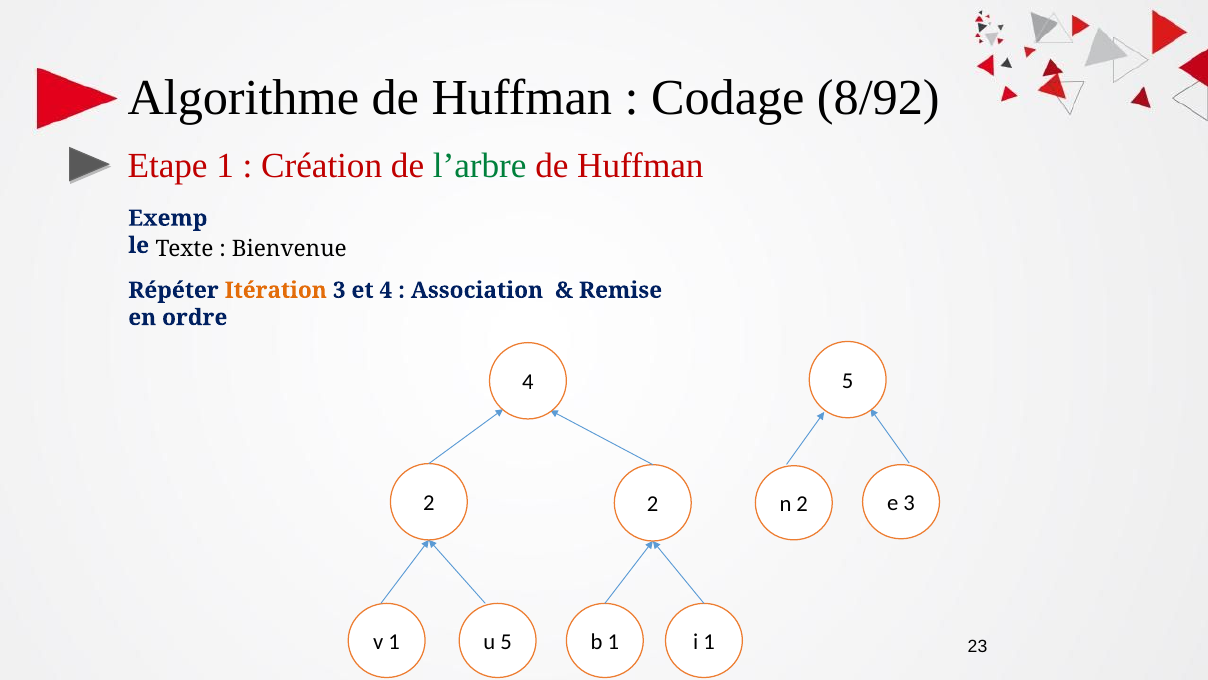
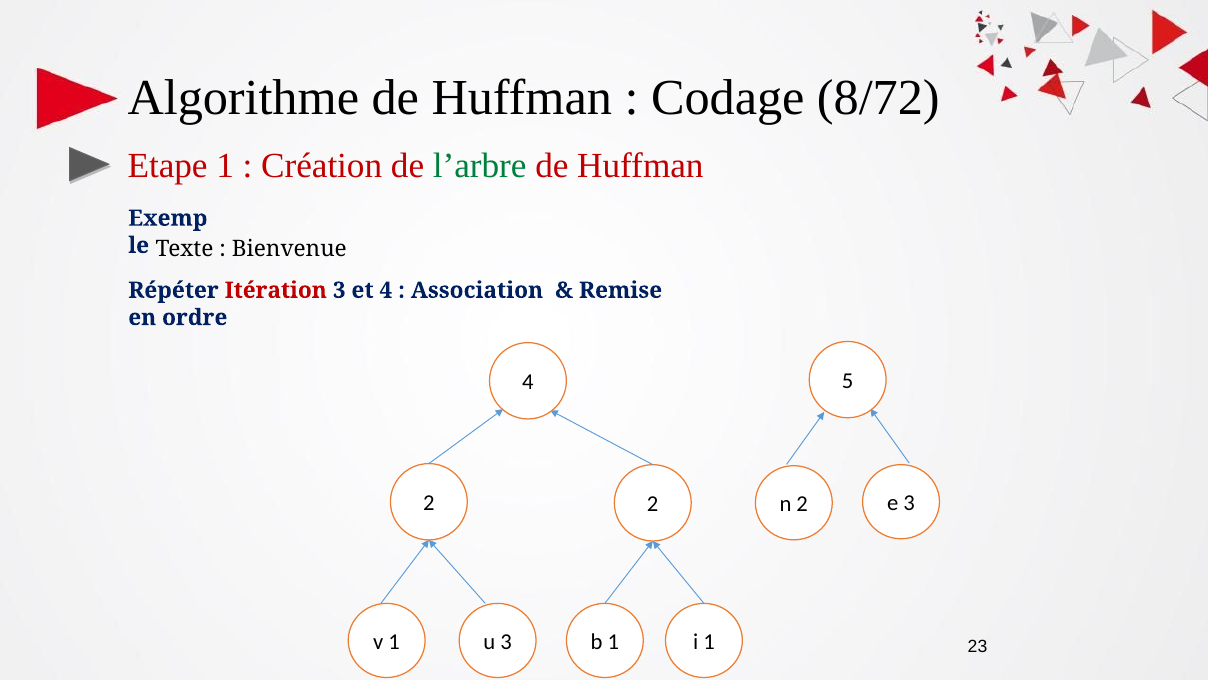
8/92: 8/92 -> 8/72
Itération colour: orange -> red
u 5: 5 -> 3
